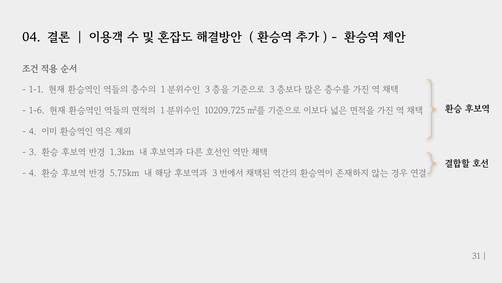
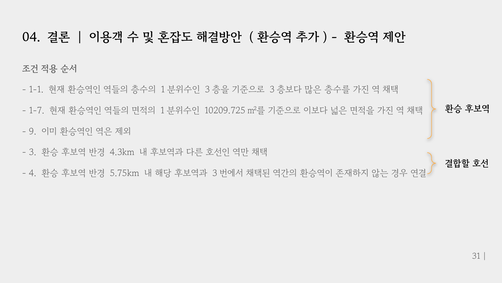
1-6: 1-6 -> 1-7
4 at (33, 132): 4 -> 9
1.3km: 1.3km -> 4.3km
